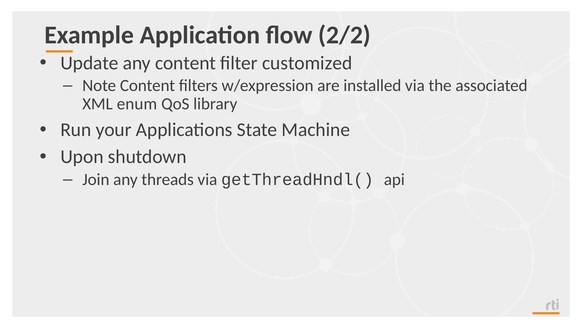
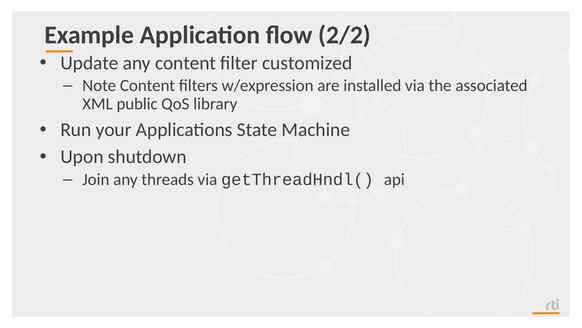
enum: enum -> public
